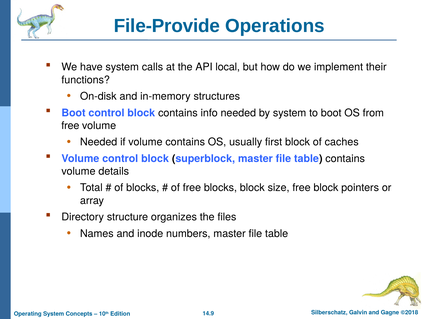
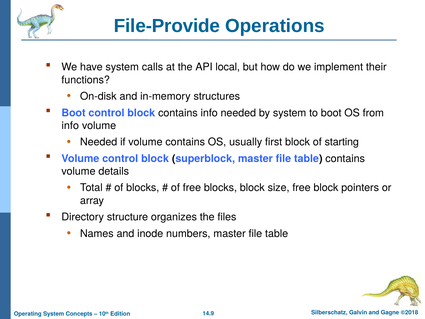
free at (70, 125): free -> info
caches: caches -> starting
